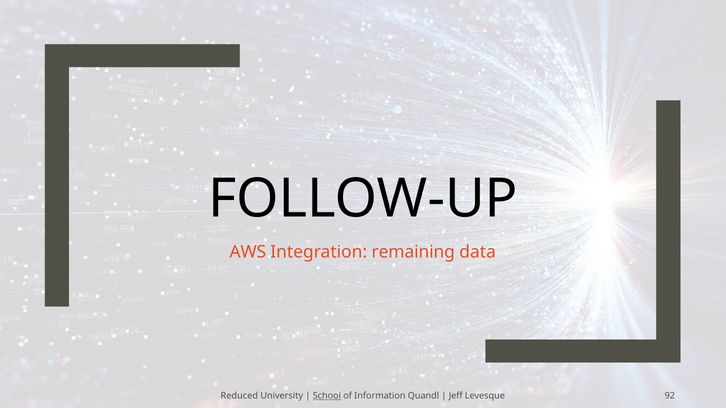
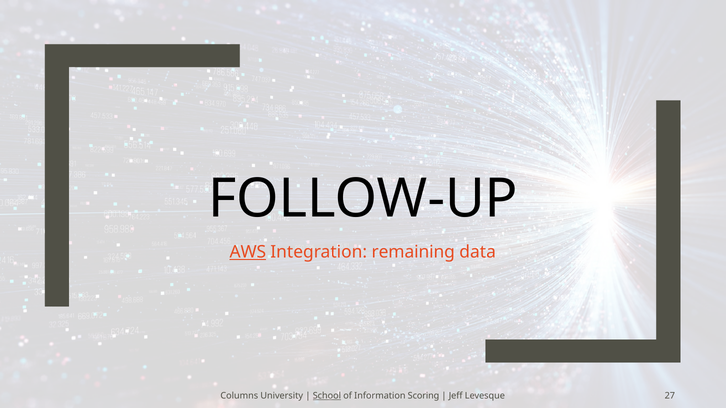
AWS underline: none -> present
Reduced: Reduced -> Columns
Quandl: Quandl -> Scoring
92: 92 -> 27
